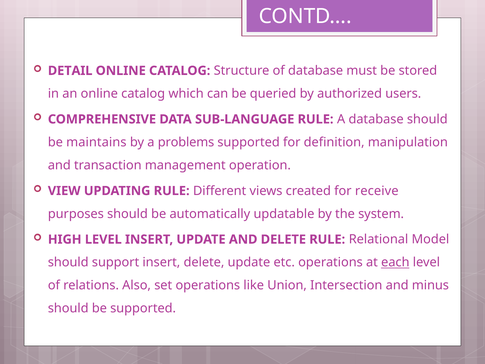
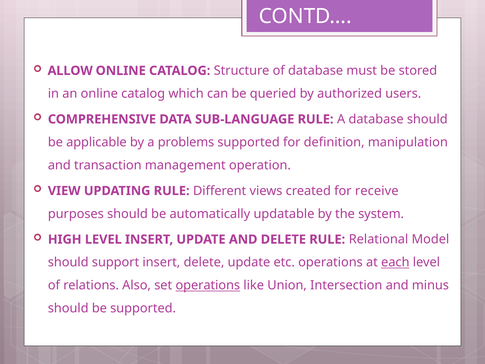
DETAIL: DETAIL -> ALLOW
maintains: maintains -> applicable
operations at (208, 285) underline: none -> present
